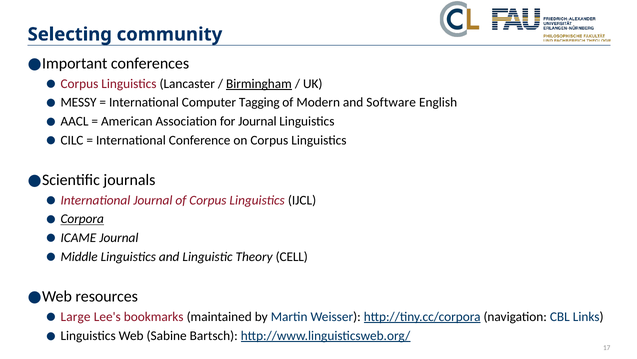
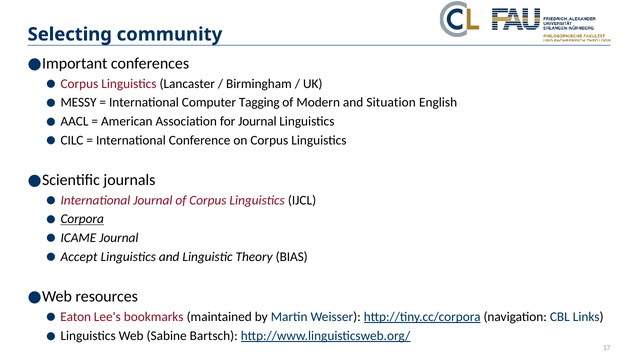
Birmingham underline: present -> none
Software: Software -> Situation
Middle: Middle -> Accept
CELL: CELL -> BIAS
Large: Large -> Eaton
